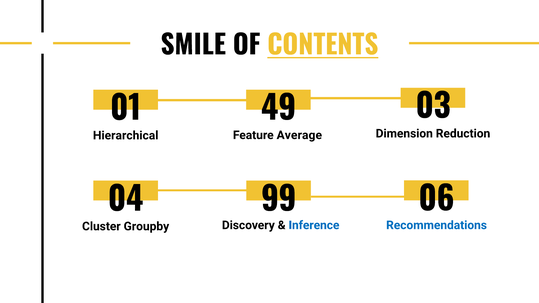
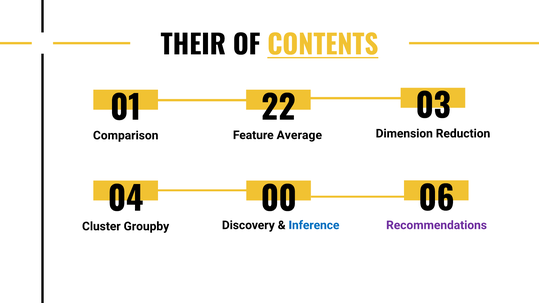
SMILE: SMILE -> THEIR
49: 49 -> 22
Hierarchical: Hierarchical -> Comparison
99: 99 -> 00
Recommendations colour: blue -> purple
